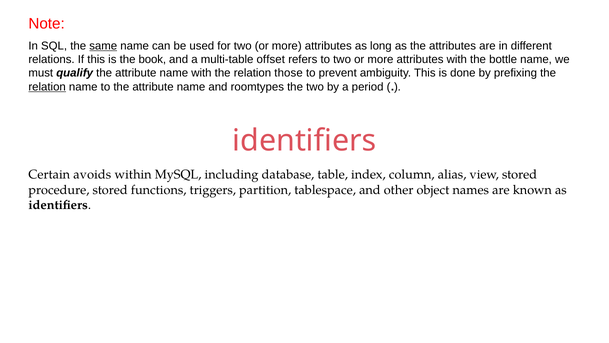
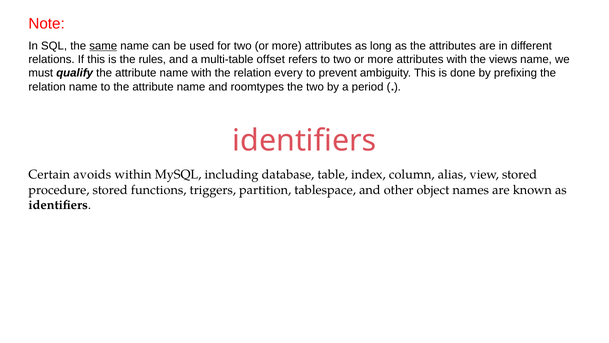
book: book -> rules
bottle: bottle -> views
those: those -> every
relation at (47, 87) underline: present -> none
